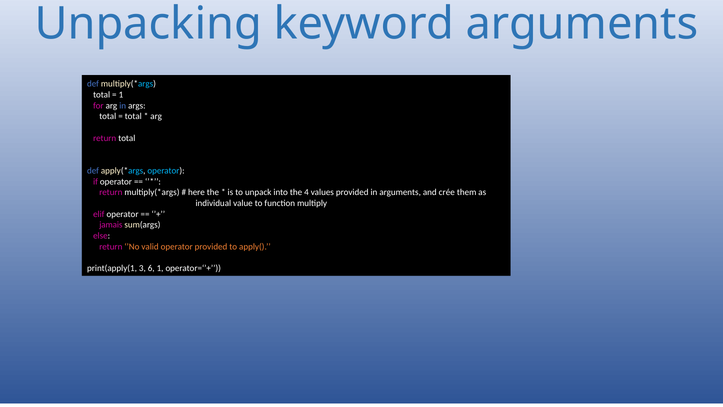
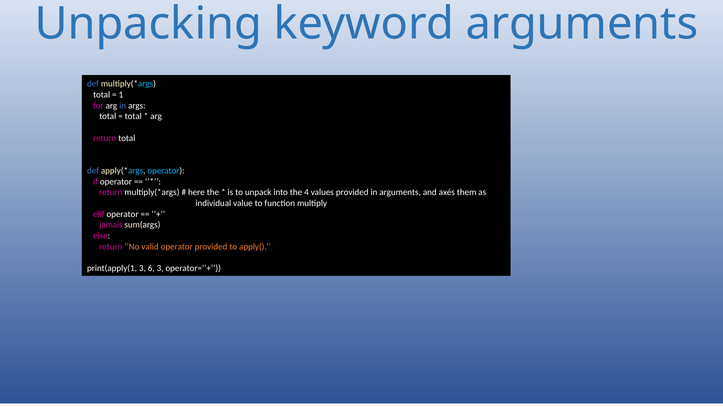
crée: crée -> axés
6 1: 1 -> 3
